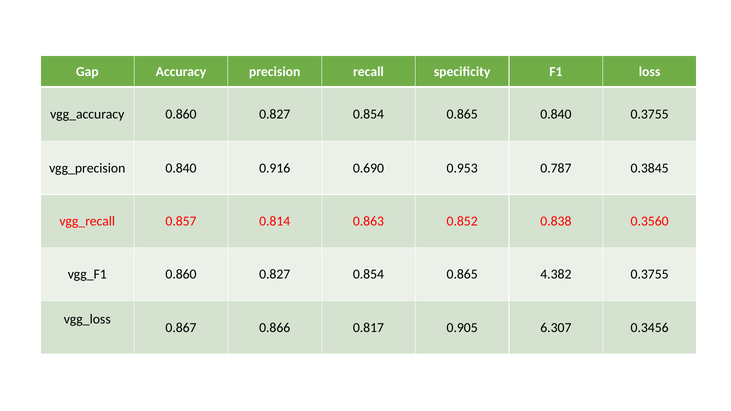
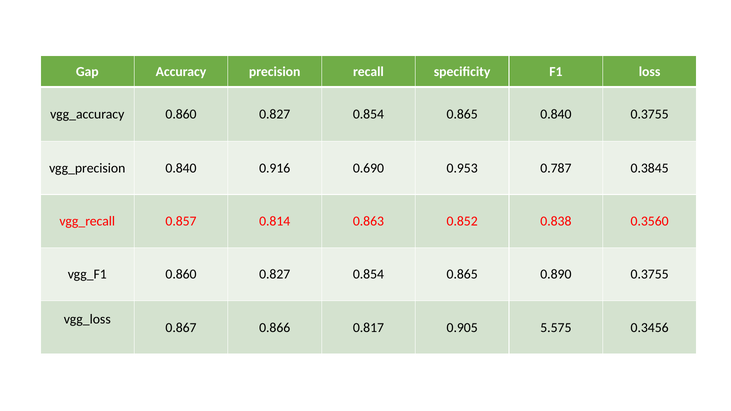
4.382: 4.382 -> 0.890
6.307: 6.307 -> 5.575
